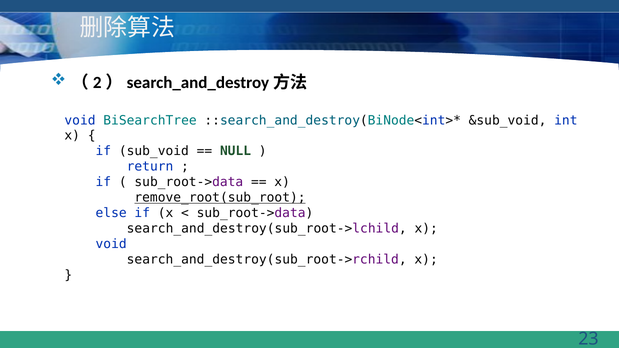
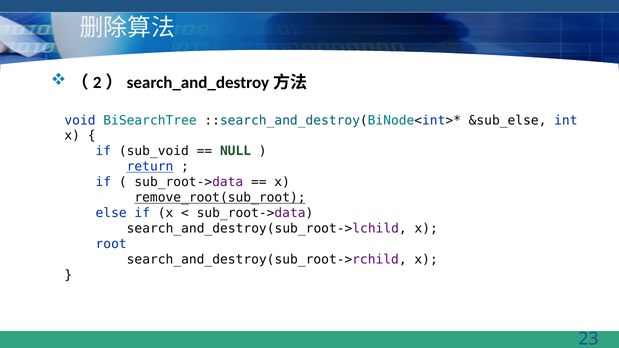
&sub_void: &sub_void -> &sub_else
return underline: none -> present
void at (111, 244): void -> root
